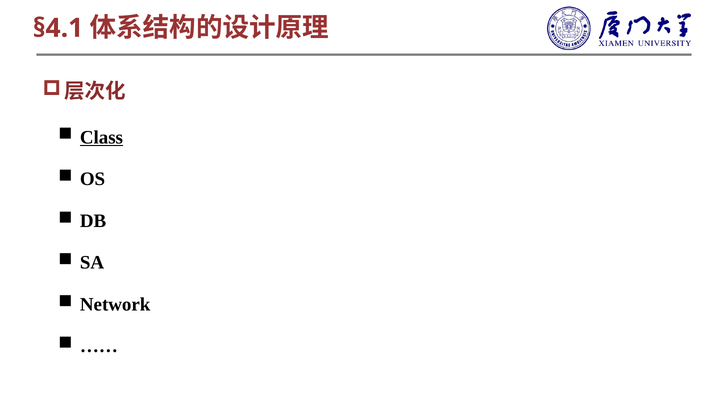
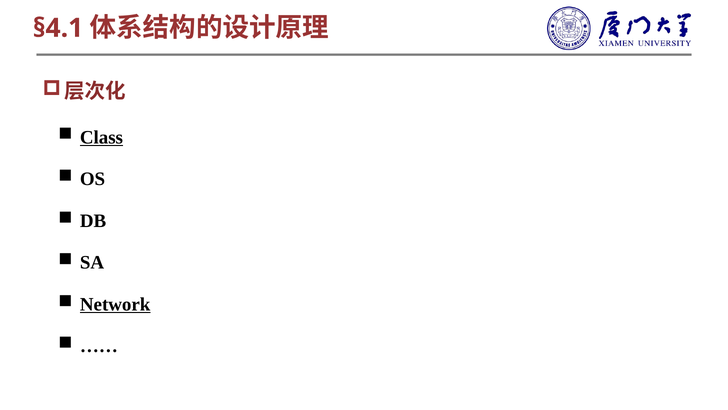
Network underline: none -> present
